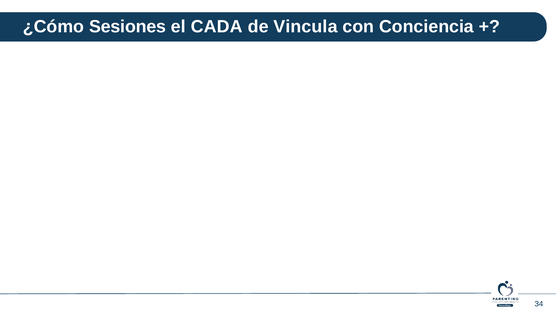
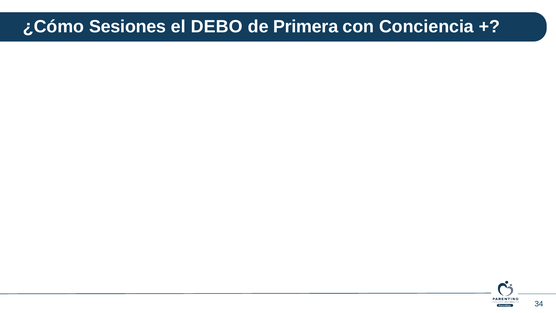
CADA: CADA -> DEBO
Vincula: Vincula -> Primera
